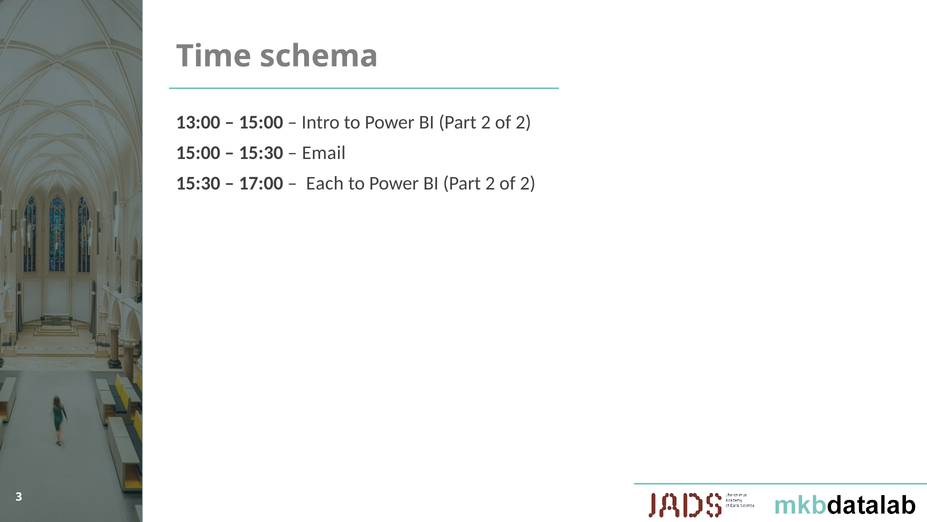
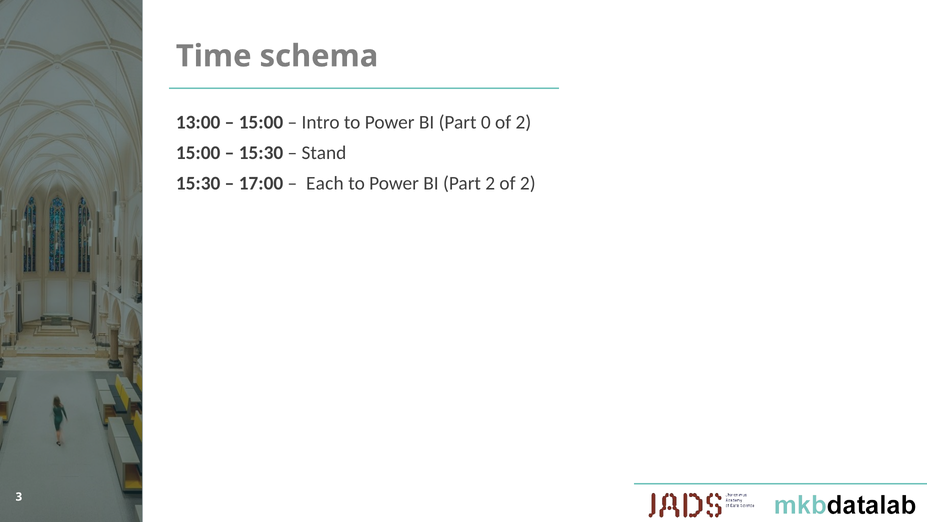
2 at (486, 122): 2 -> 0
Email: Email -> Stand
